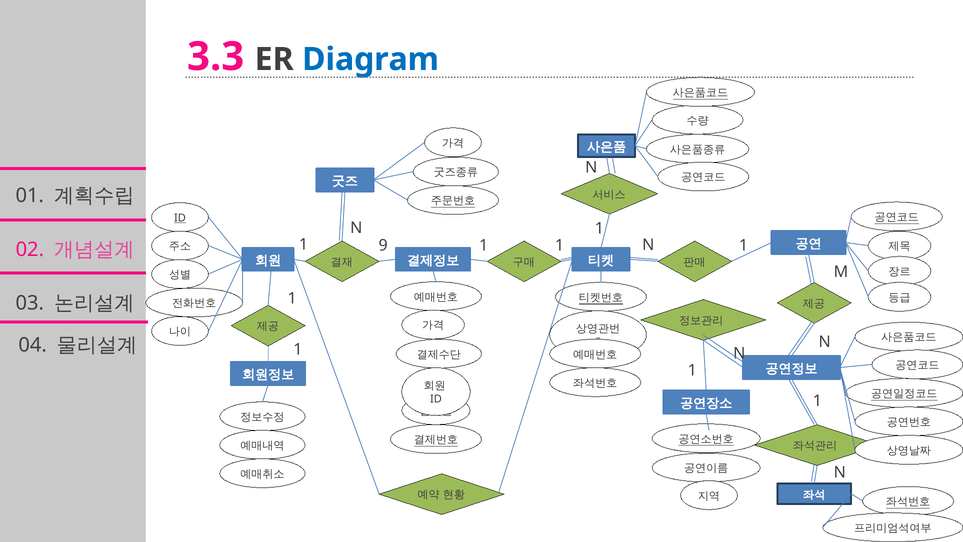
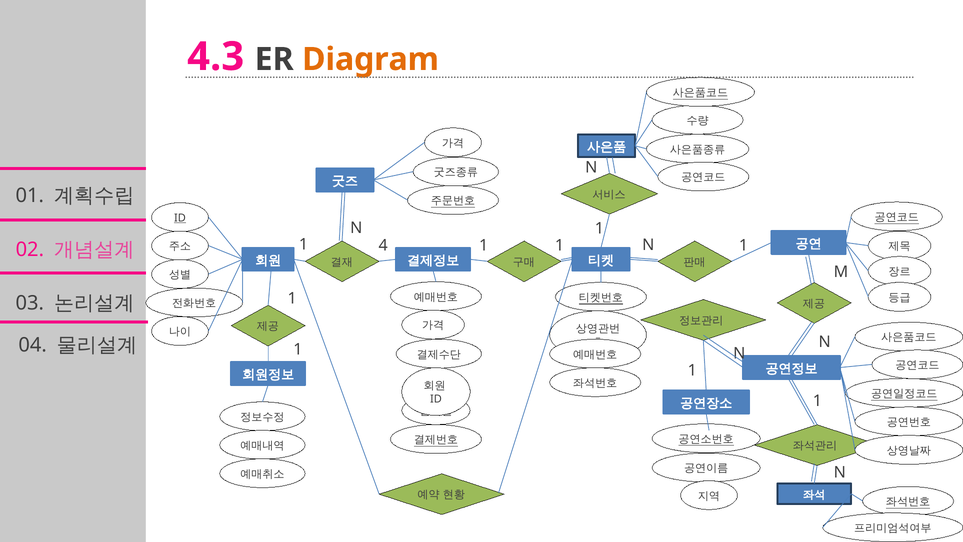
3.3: 3.3 -> 4.3
Diagram colour: blue -> orange
9: 9 -> 4
